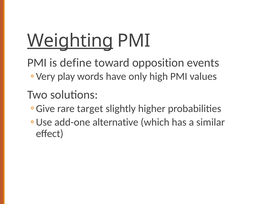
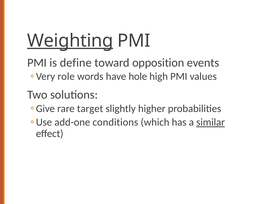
play: play -> role
only: only -> hole
alternative: alternative -> conditions
similar underline: none -> present
